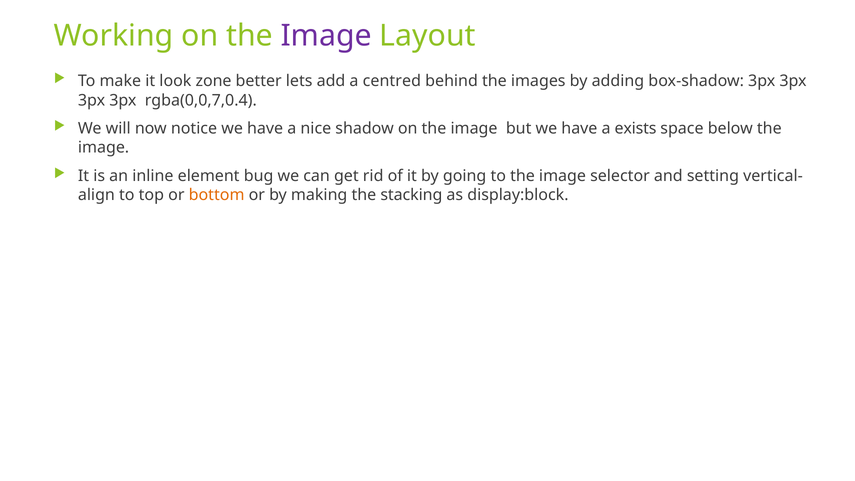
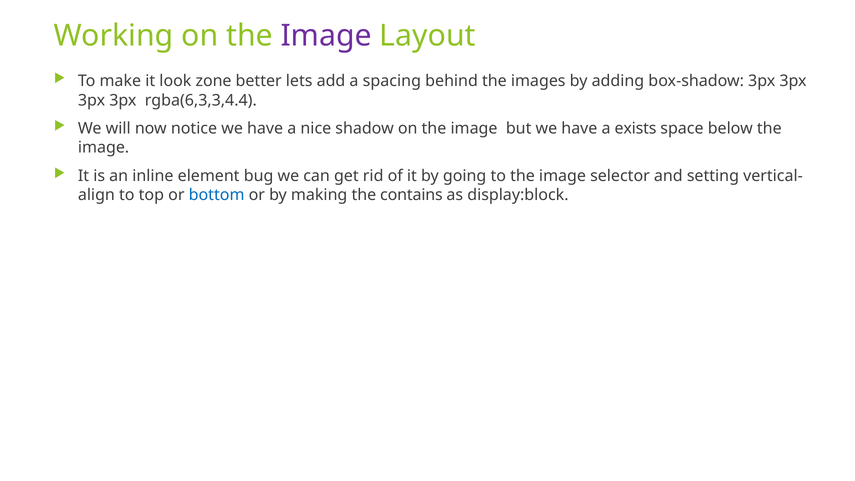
centred: centred -> spacing
rgba(0,0,7,0.4: rgba(0,0,7,0.4 -> rgba(6,3,3,4.4
bottom colour: orange -> blue
stacking: stacking -> contains
